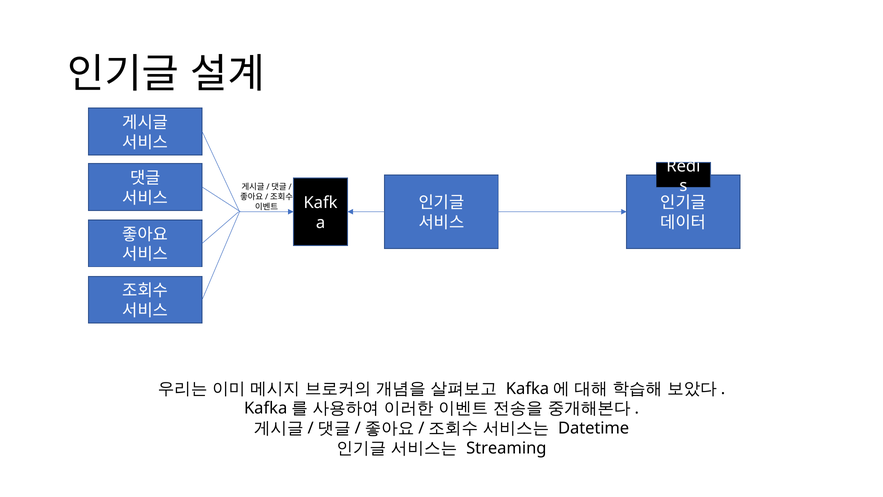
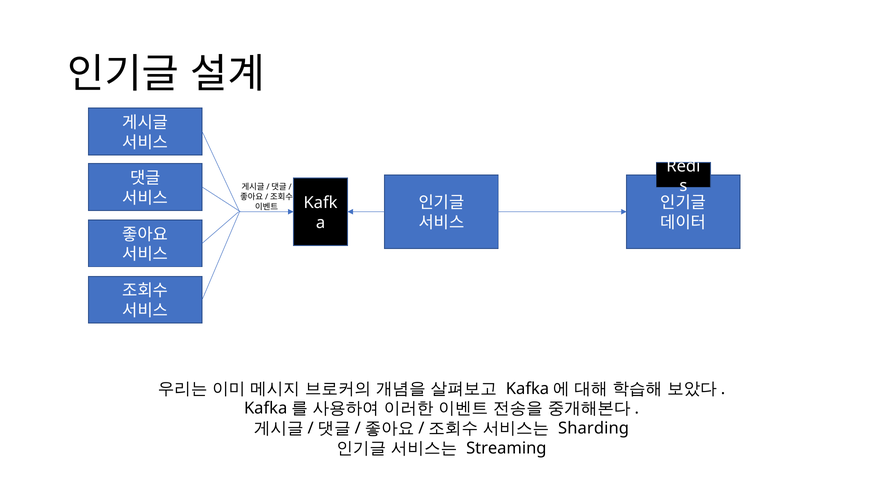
Datetime: Datetime -> Sharding
